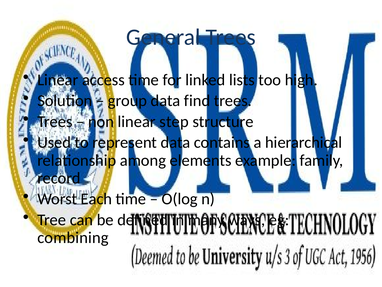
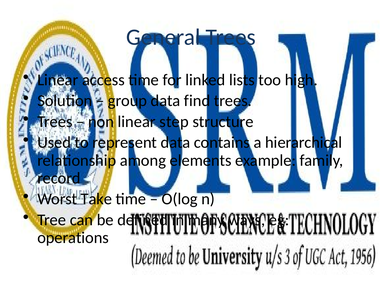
Each: Each -> Take
combining: combining -> operations
